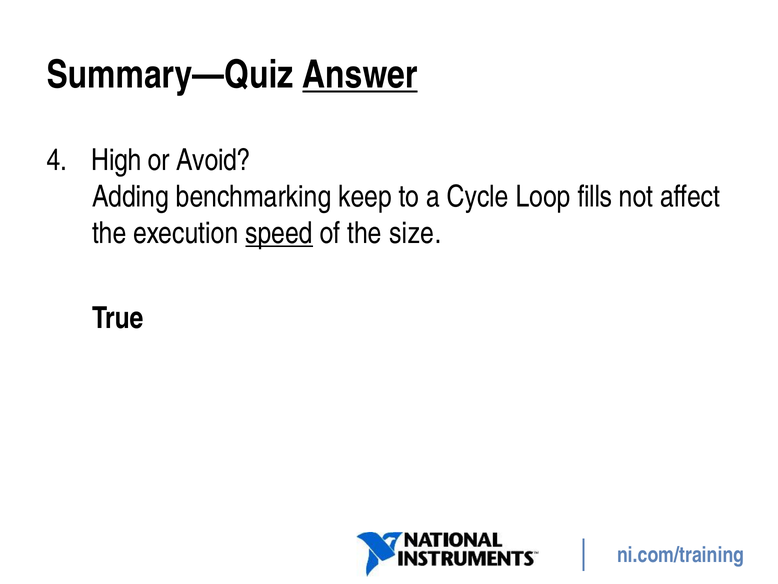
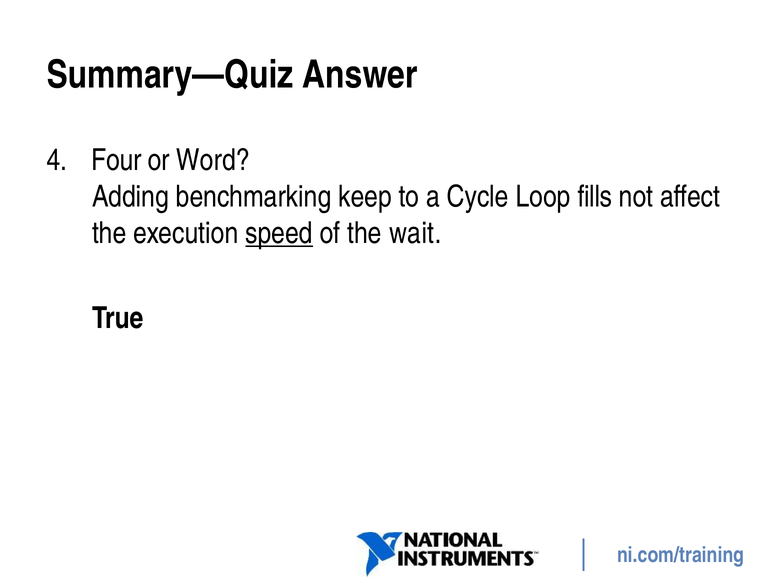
Answer underline: present -> none
High: High -> Four
Avoid: Avoid -> Word
size: size -> wait
